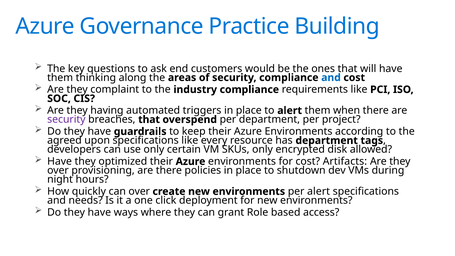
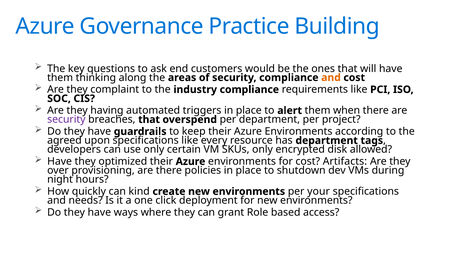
and at (331, 78) colour: blue -> orange
can over: over -> kind
per alert: alert -> your
